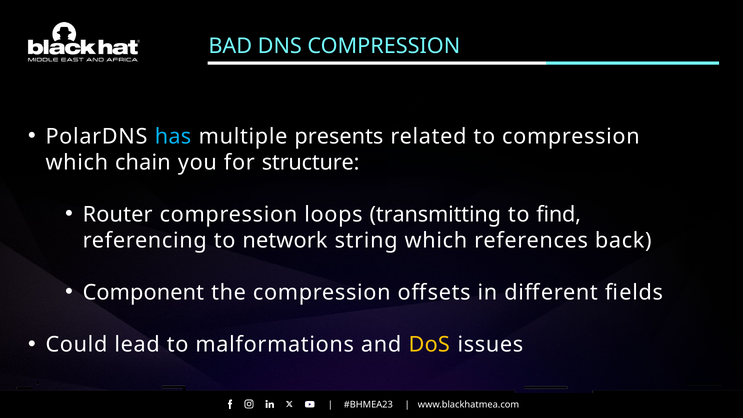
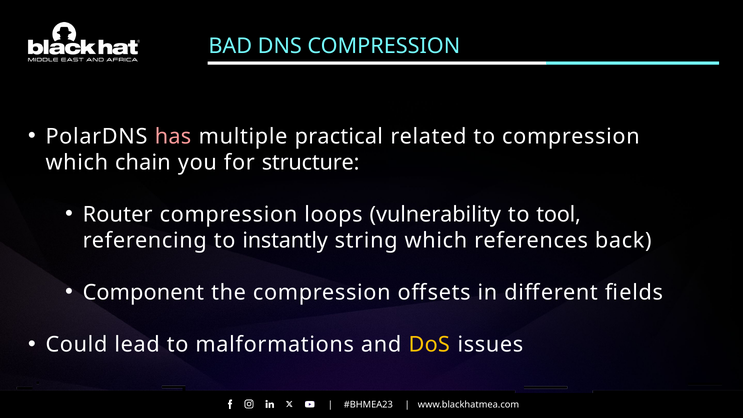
has colour: light blue -> pink
presents: presents -> practical
transmitting: transmitting -> vulnerability
find: find -> tool
network: network -> instantly
